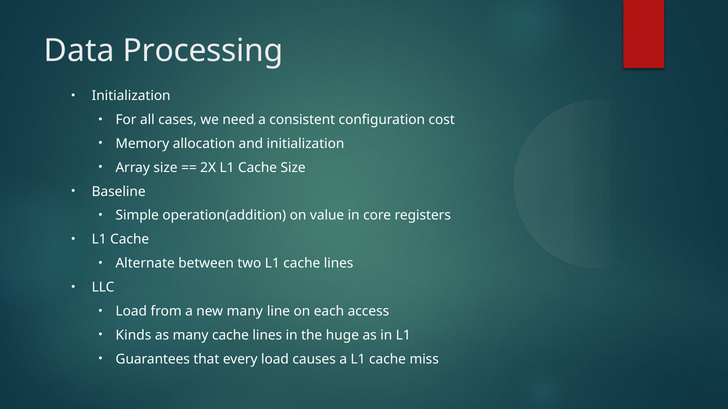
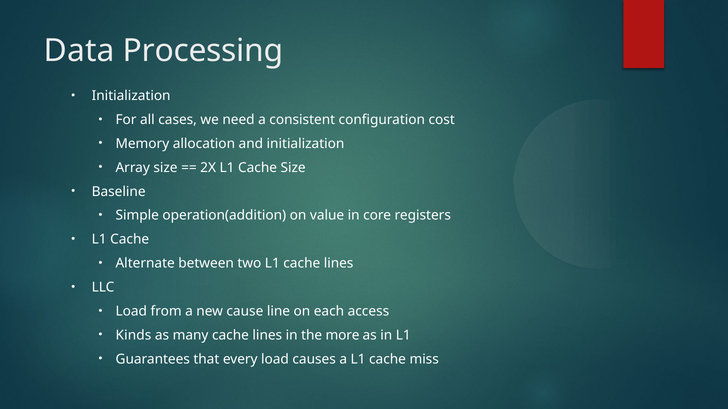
new many: many -> cause
huge: huge -> more
